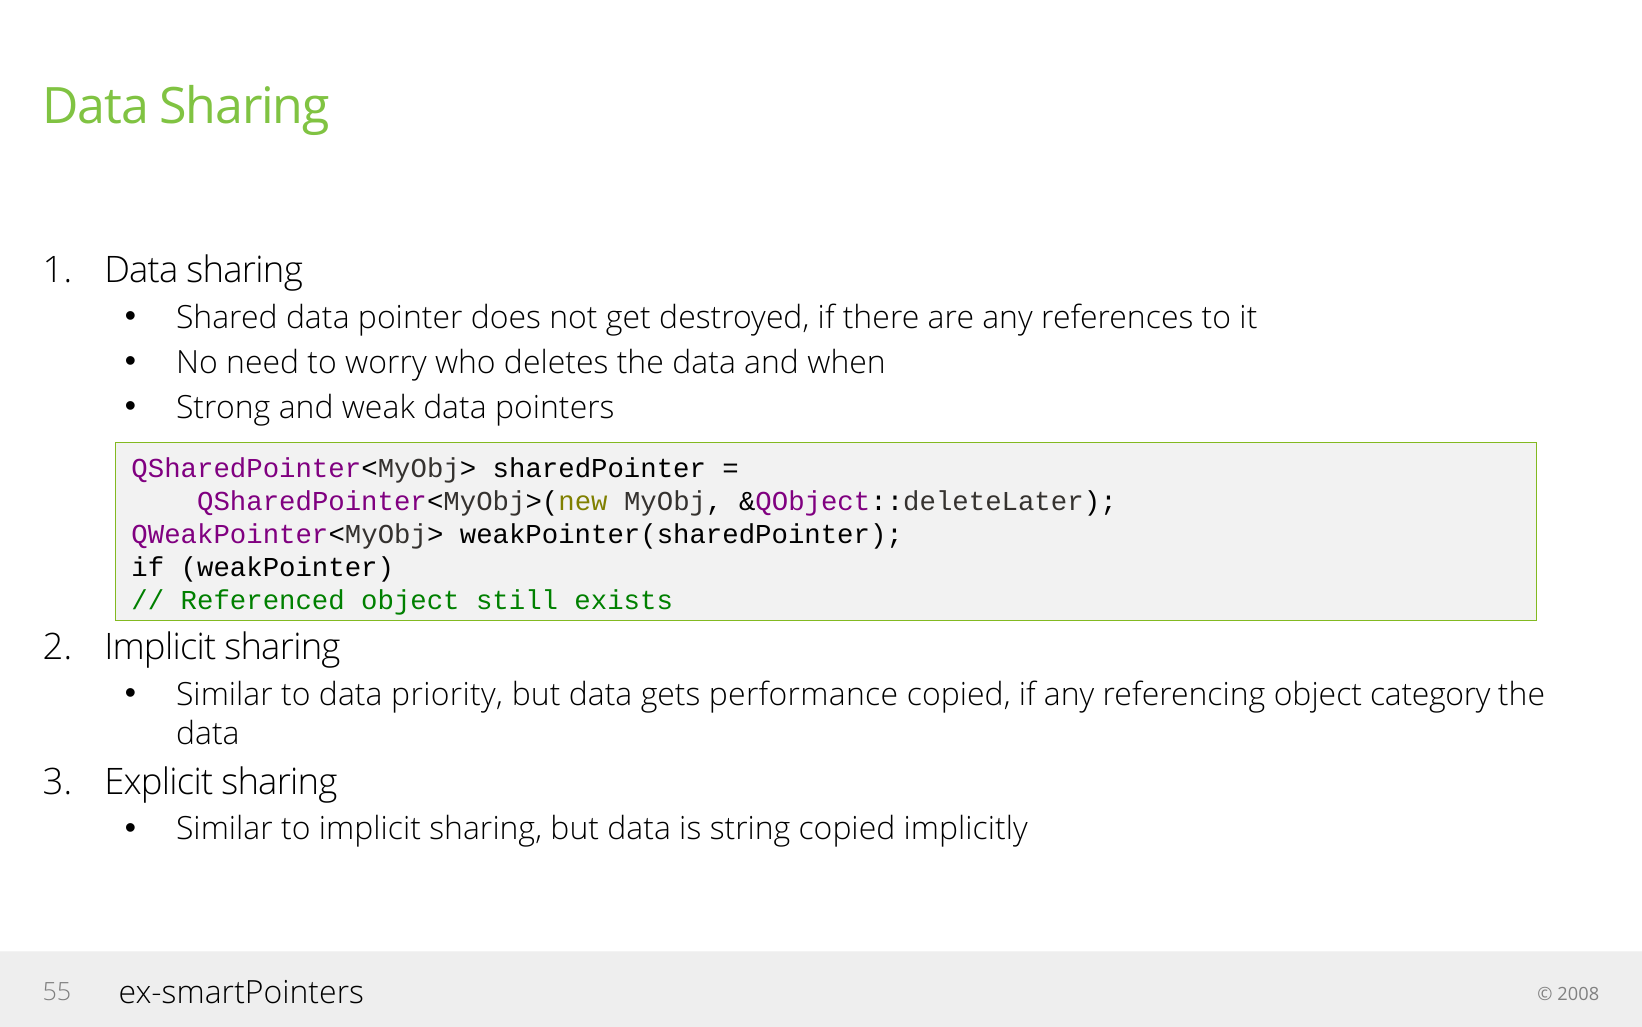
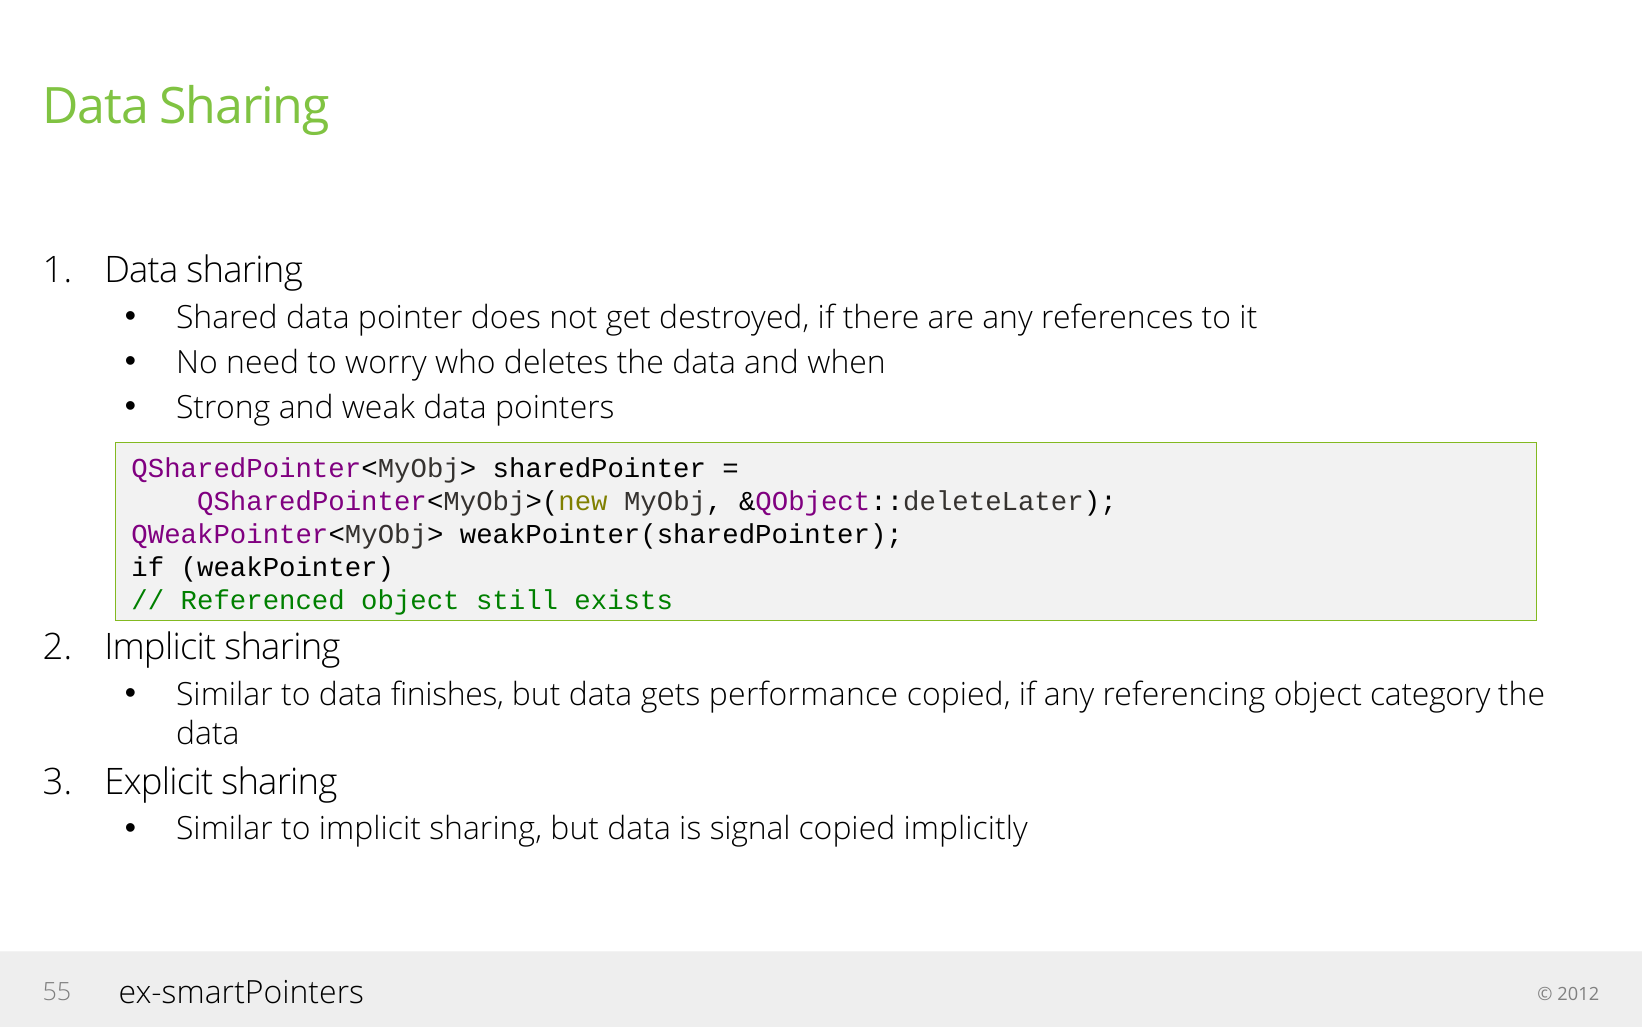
priority: priority -> finishes
string: string -> signal
2008: 2008 -> 2012
